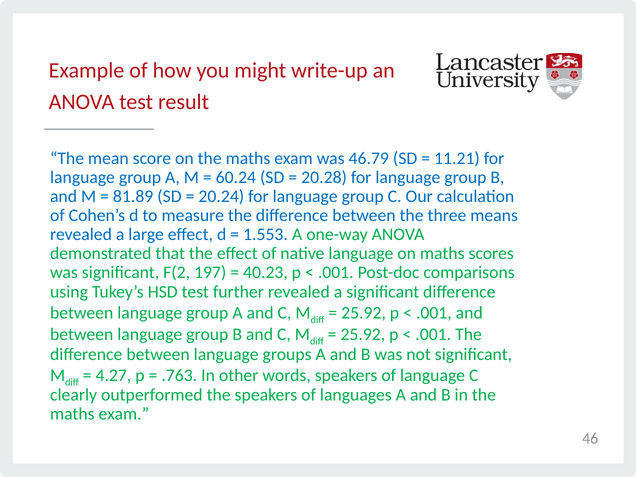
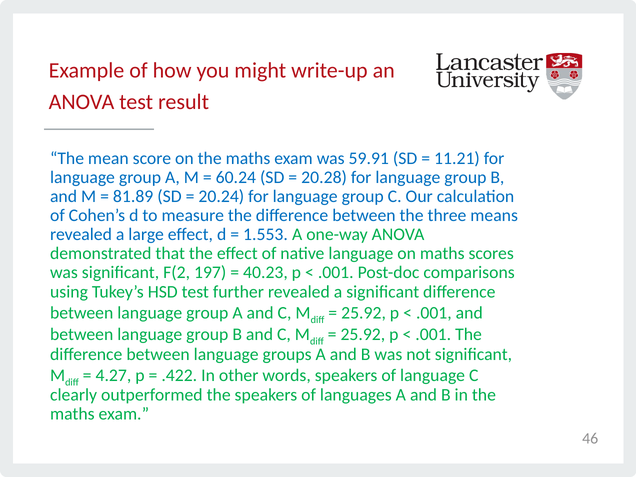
46.79: 46.79 -> 59.91
.763: .763 -> .422
